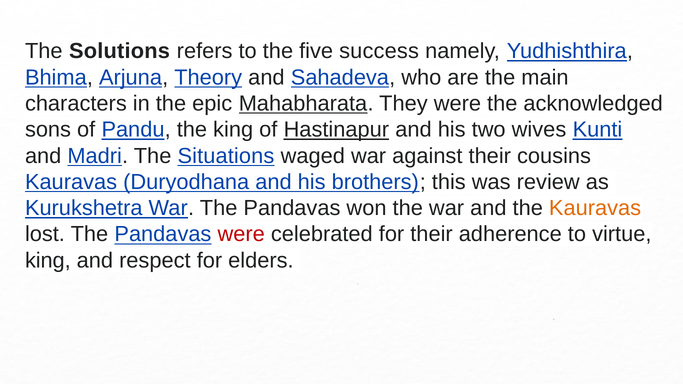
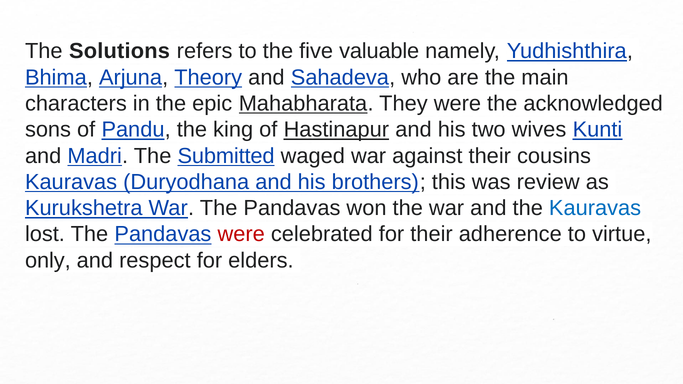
success: success -> valuable
Situations: Situations -> Submitted
Kauravas at (595, 208) colour: orange -> blue
king at (48, 261): king -> only
